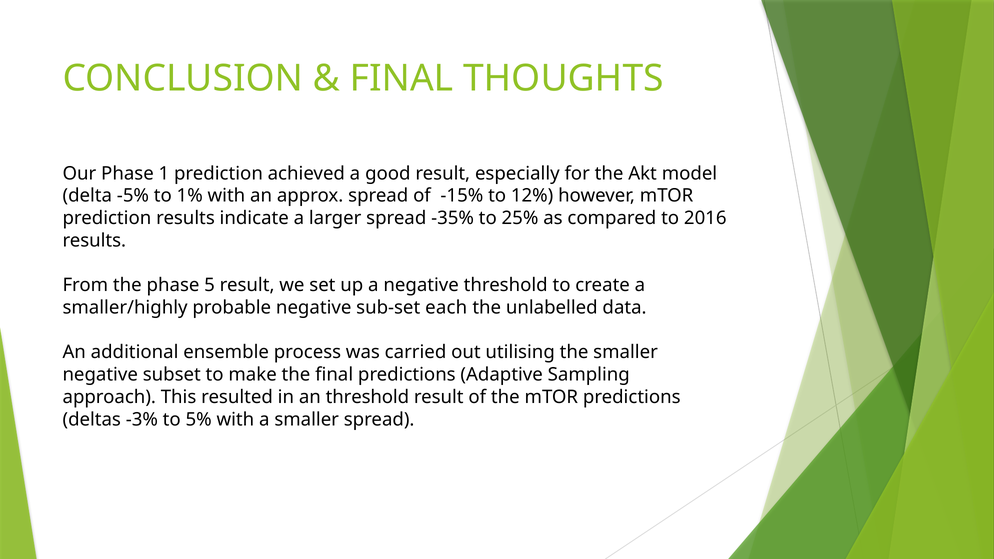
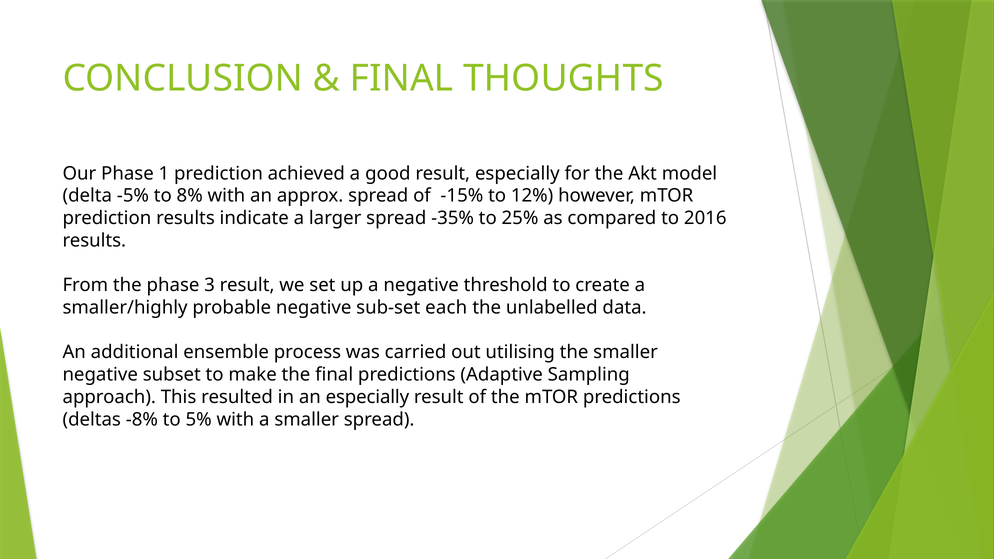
1%: 1% -> 8%
5: 5 -> 3
an threshold: threshold -> especially
-3%: -3% -> -8%
